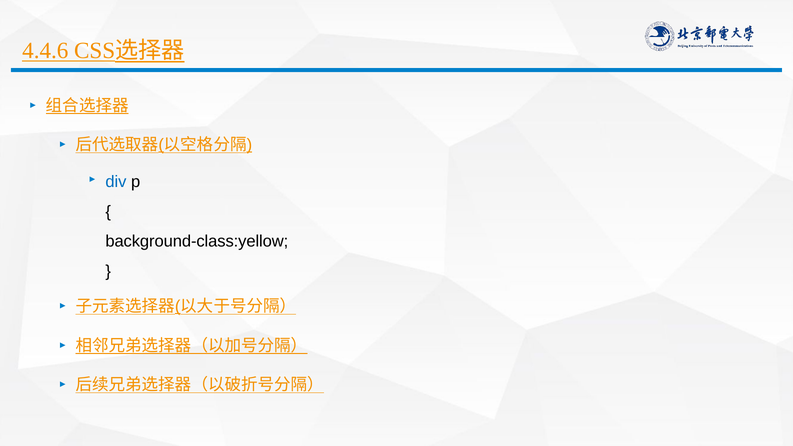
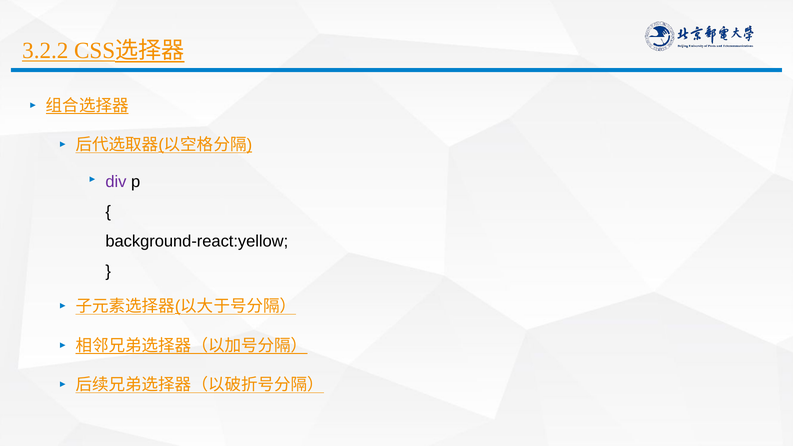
4.4.6: 4.4.6 -> 3.2.2
div colour: blue -> purple
background-class:yellow: background-class:yellow -> background-react:yellow
